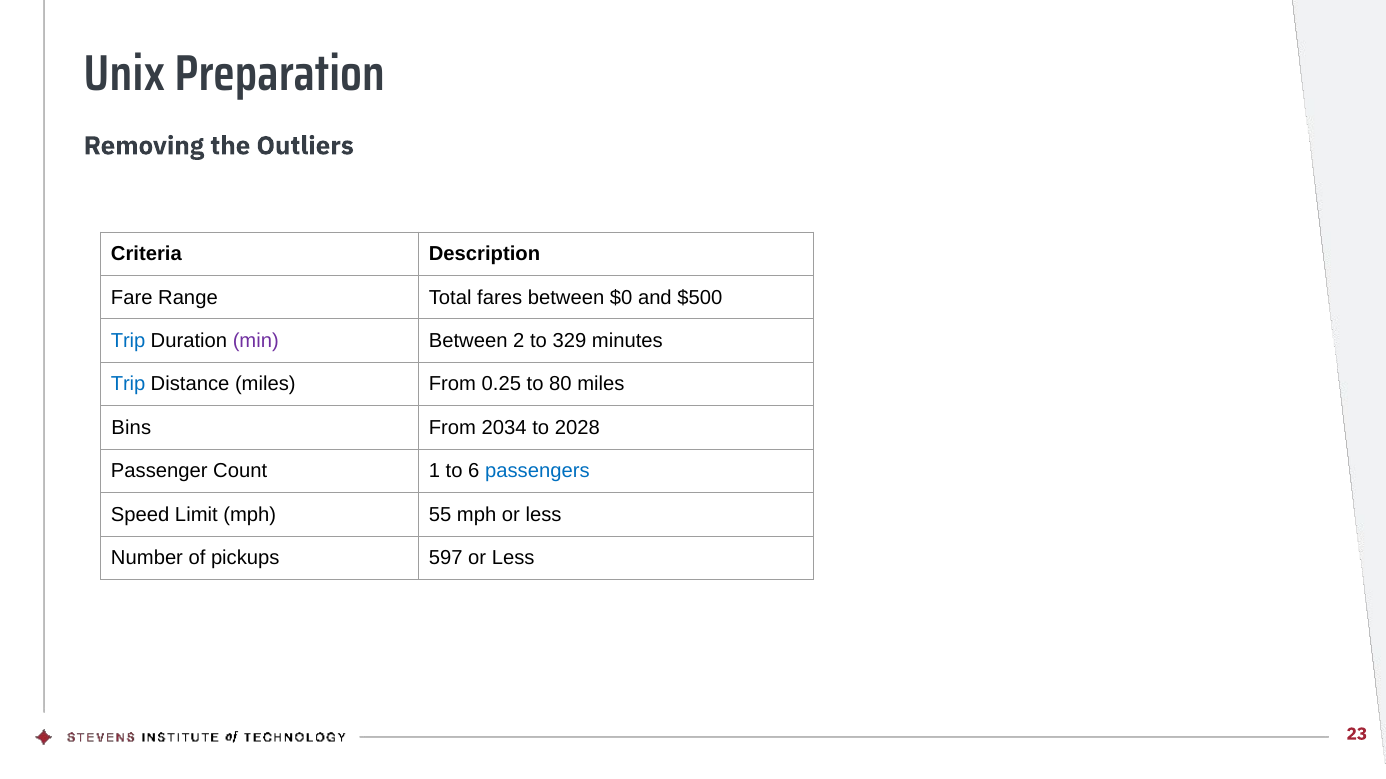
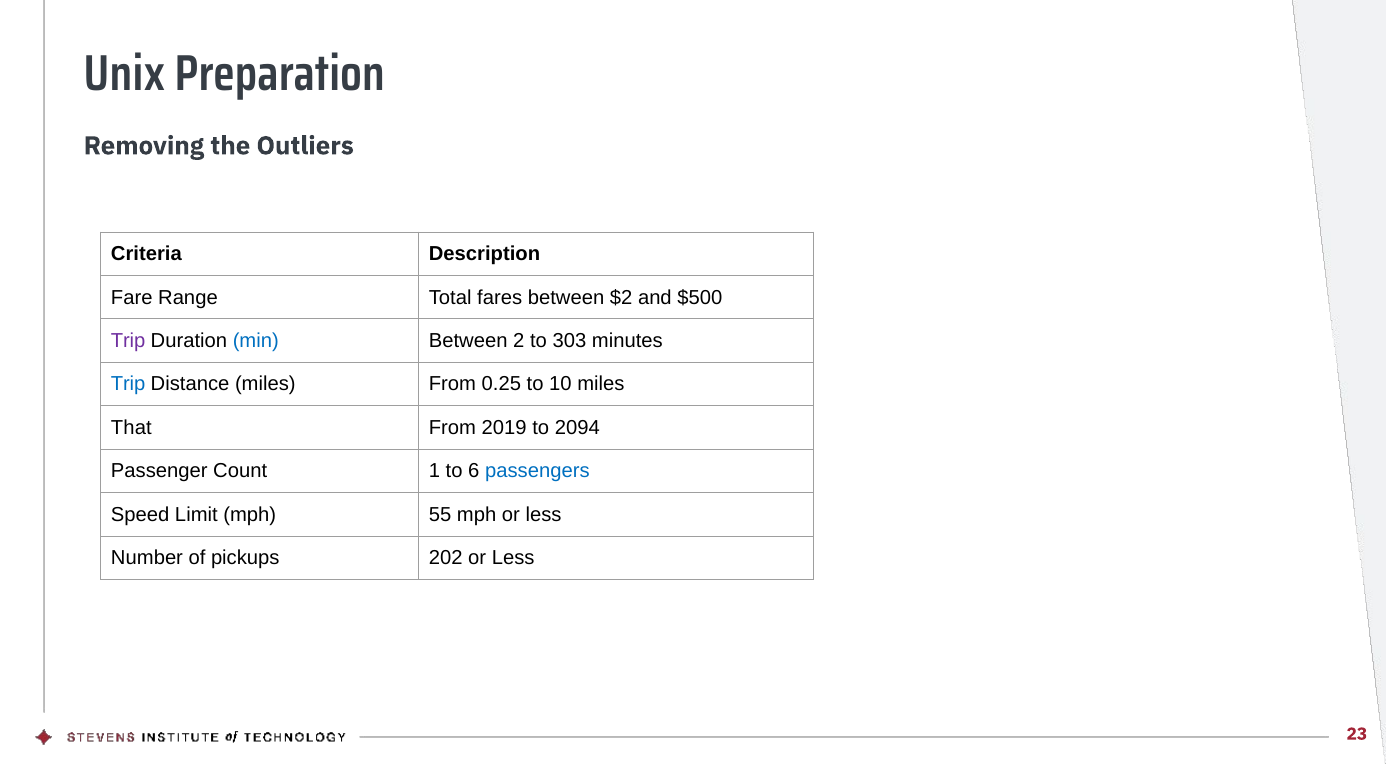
$0: $0 -> $2
Trip at (128, 341) colour: blue -> purple
min colour: purple -> blue
329: 329 -> 303
80: 80 -> 10
Bins: Bins -> That
2034: 2034 -> 2019
2028: 2028 -> 2094
597: 597 -> 202
